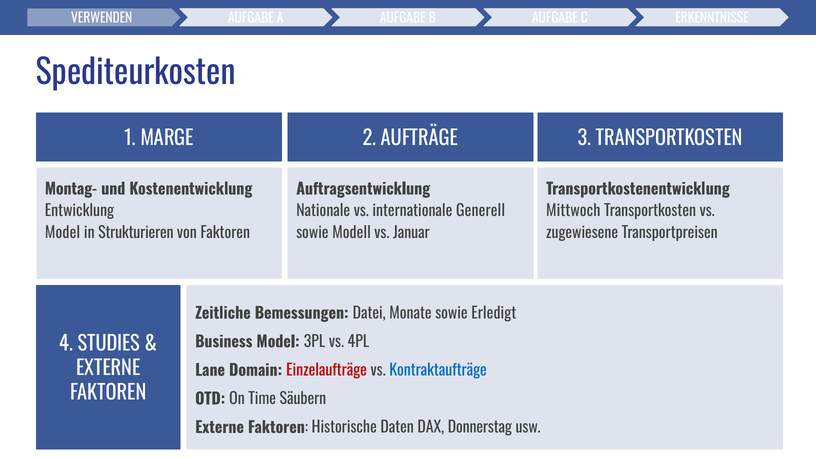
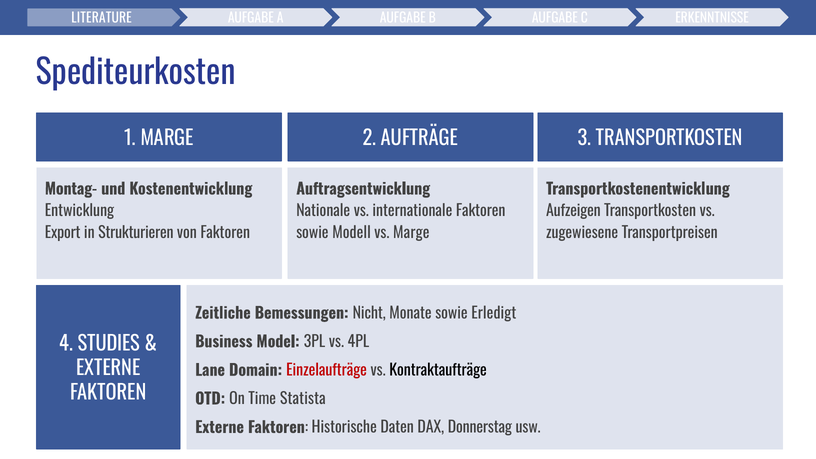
VERWENDEN: VERWENDEN -> LITERATURE
internationale Generell: Generell -> Faktoren
Mittwoch: Mittwoch -> Aufzeigen
Model at (63, 233): Model -> Export
vs Januar: Januar -> Marge
Datei: Datei -> Nicht
Kontraktaufträge colour: blue -> black
Säubern: Säubern -> Statista
